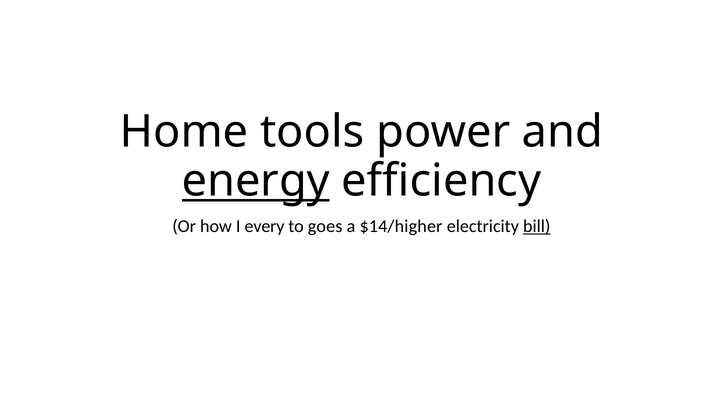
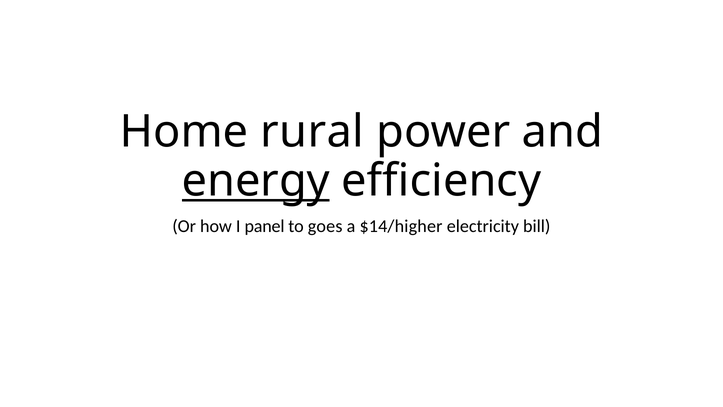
tools: tools -> rural
every: every -> panel
bill underline: present -> none
